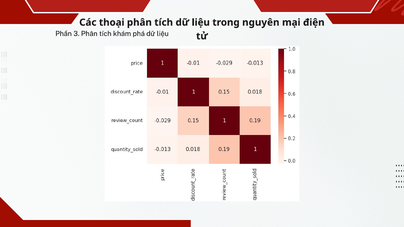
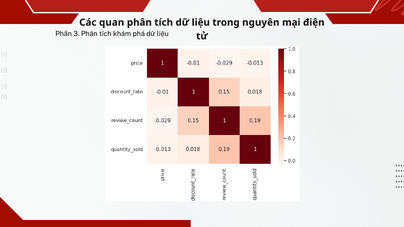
thoại: thoại -> quan
